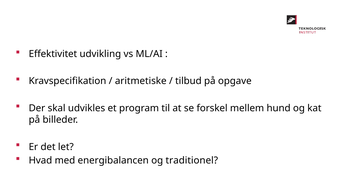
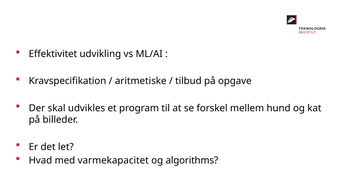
energibalancen: energibalancen -> varmekapacitet
traditionel: traditionel -> algorithms
